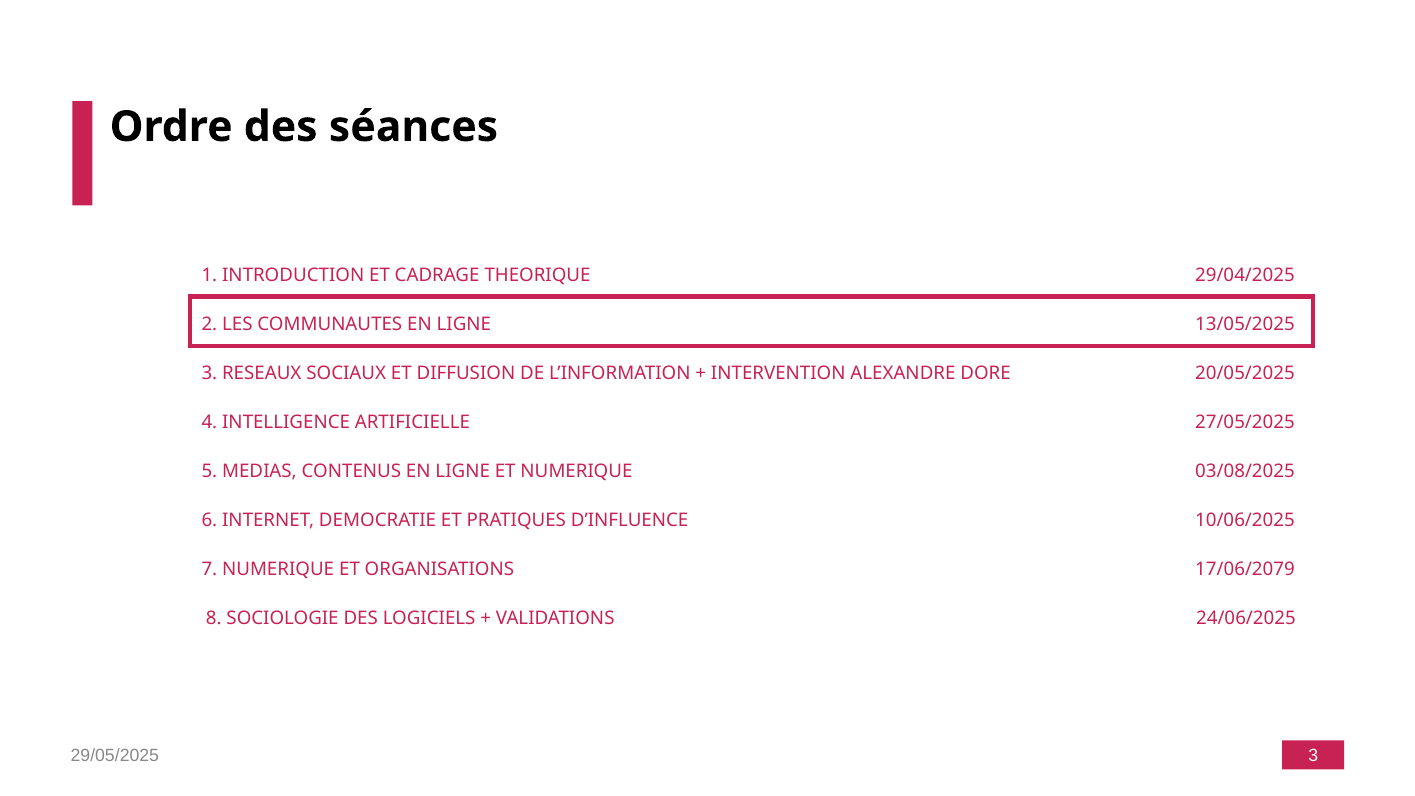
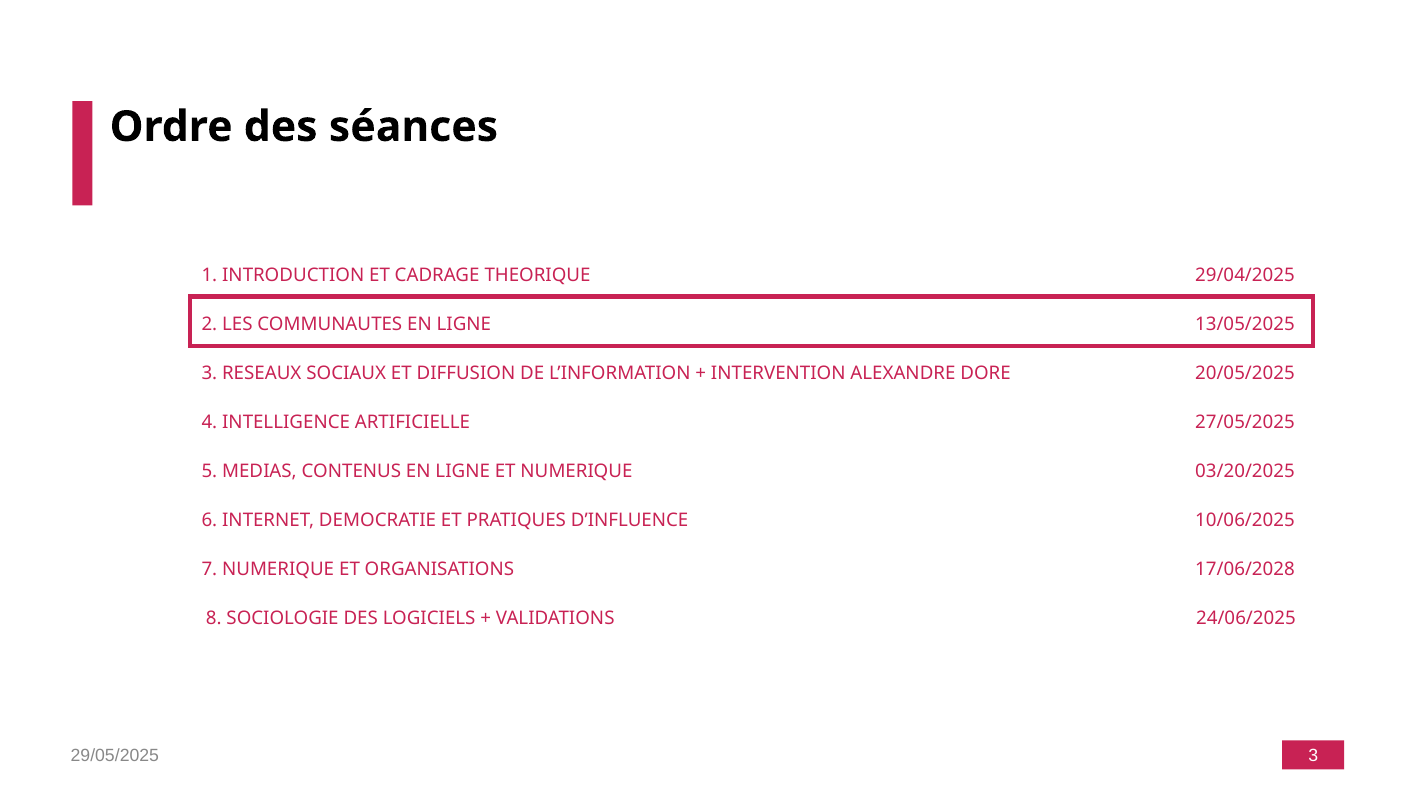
03/08/2025: 03/08/2025 -> 03/20/2025
17/06/2079: 17/06/2079 -> 17/06/2028
